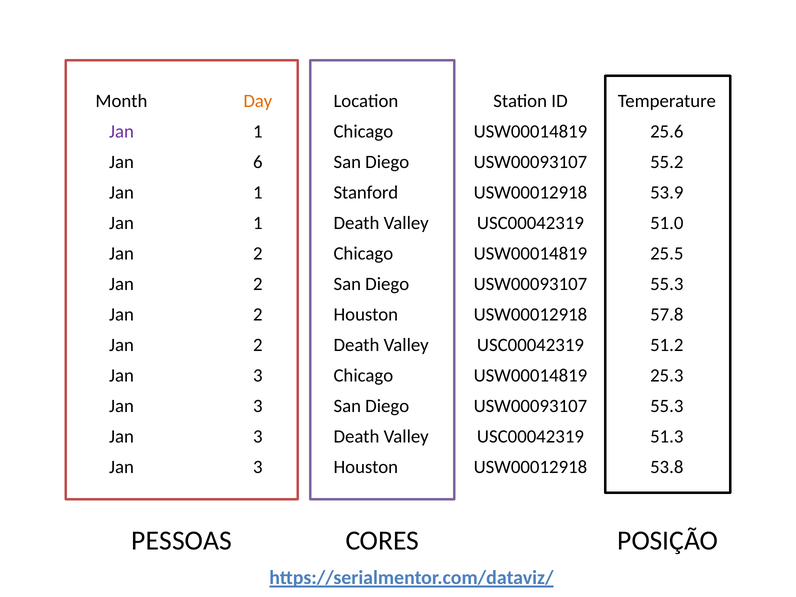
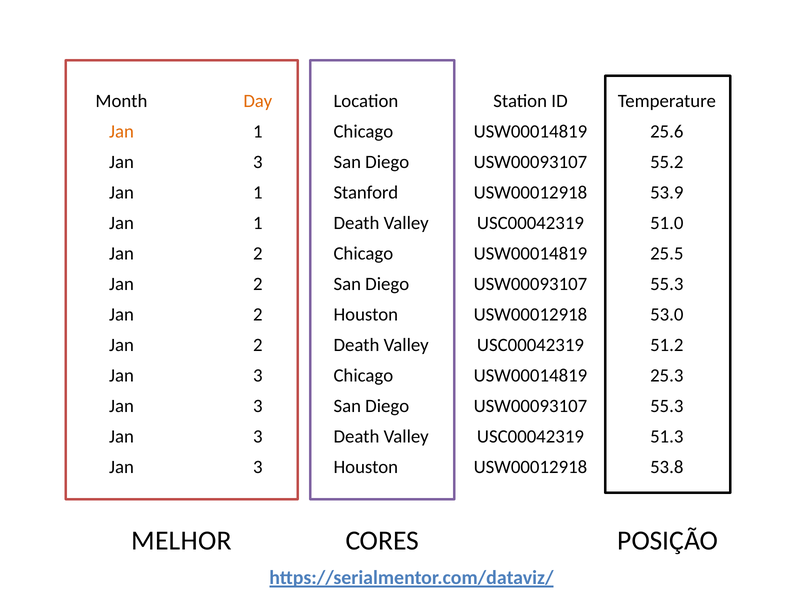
Jan at (121, 131) colour: purple -> orange
6 at (258, 162): 6 -> 3
57.8: 57.8 -> 53.0
PESSOAS: PESSOAS -> MELHOR
